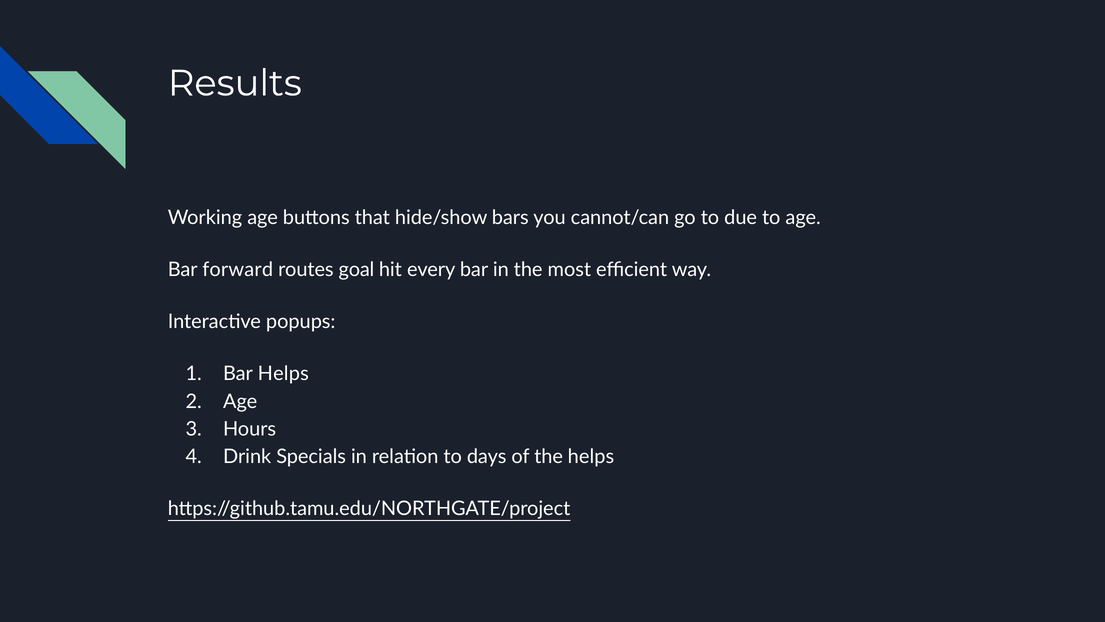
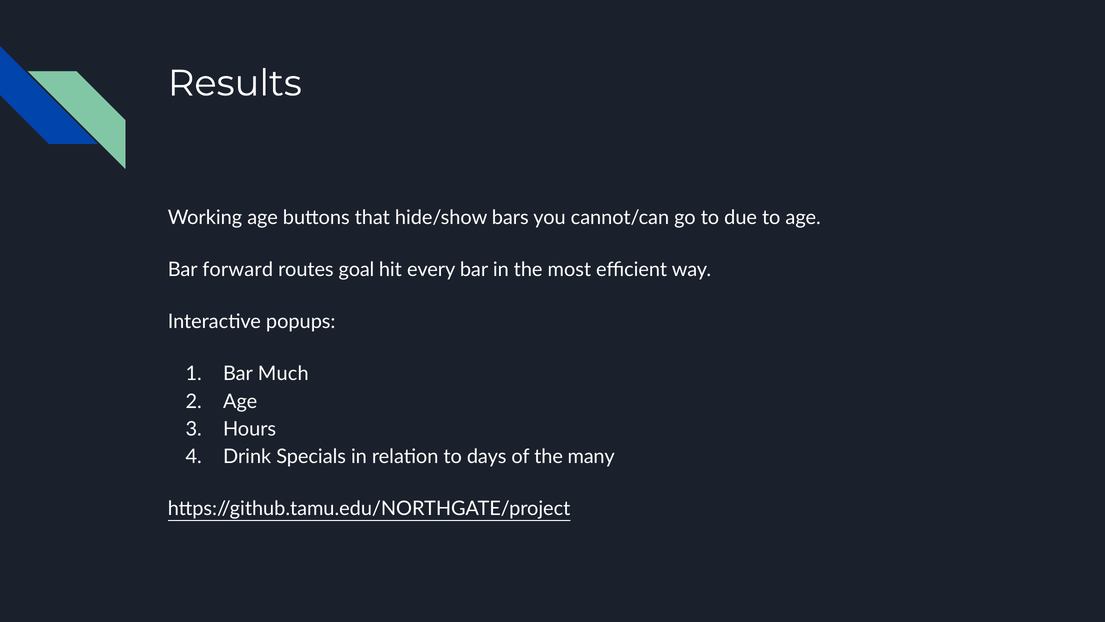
Bar Helps: Helps -> Much
the helps: helps -> many
